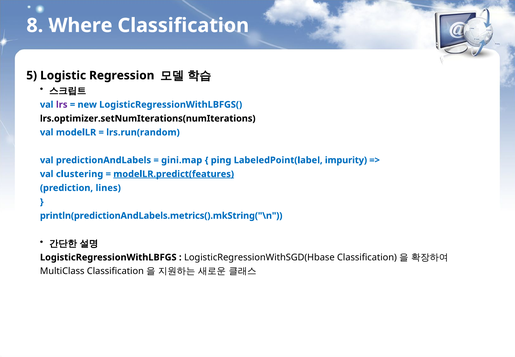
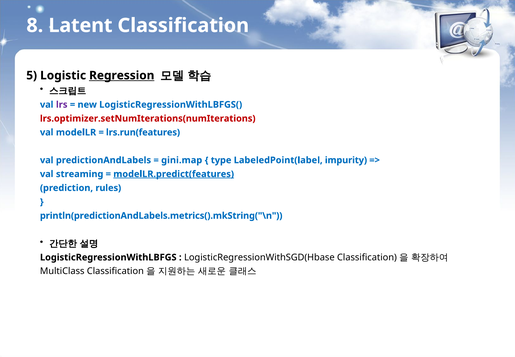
Where: Where -> Latent
Regression underline: none -> present
lrs.optimizer.setNumIterations(numIterations colour: black -> red
lrs.run(random: lrs.run(random -> lrs.run(features
ping: ping -> type
clustering: clustering -> streaming
lines: lines -> rules
